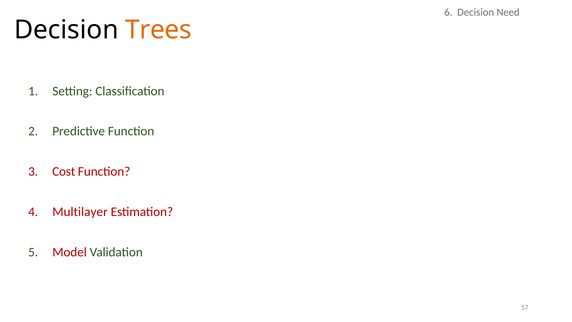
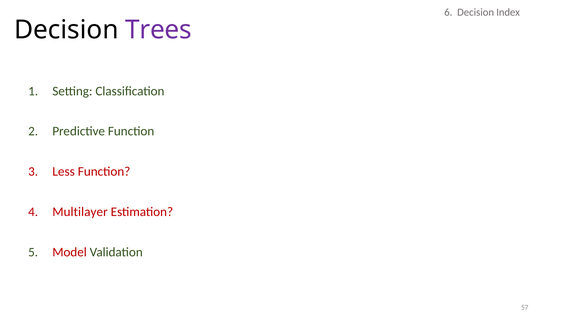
Need: Need -> Index
Trees colour: orange -> purple
Cost: Cost -> Less
